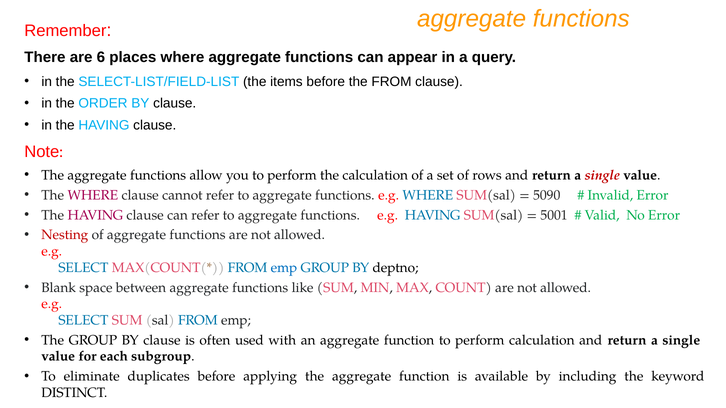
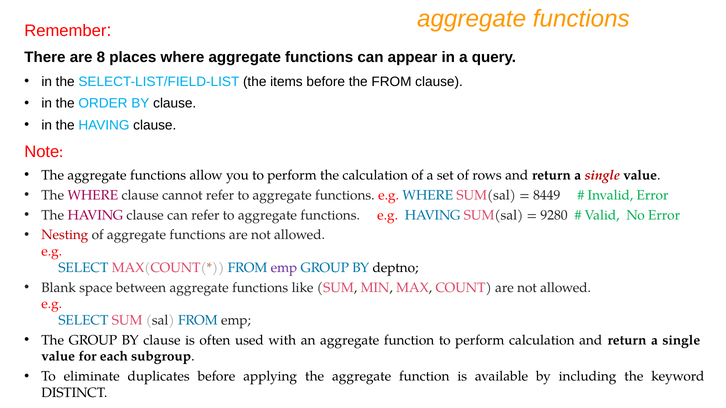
6: 6 -> 8
5090: 5090 -> 8449
5001: 5001 -> 9280
emp at (284, 268) colour: blue -> purple
